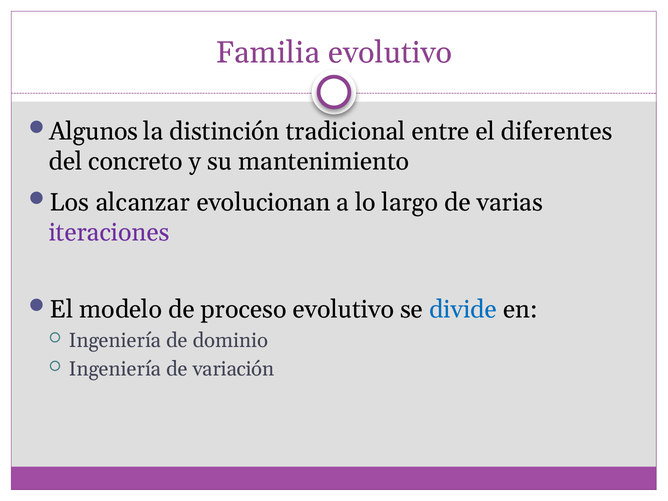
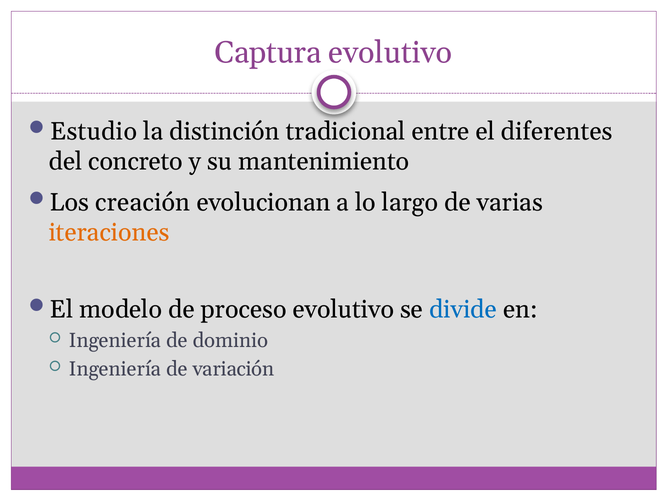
Familia: Familia -> Captura
Algunos: Algunos -> Estudio
alcanzar: alcanzar -> creación
iteraciones colour: purple -> orange
